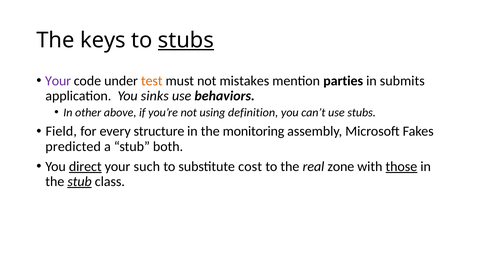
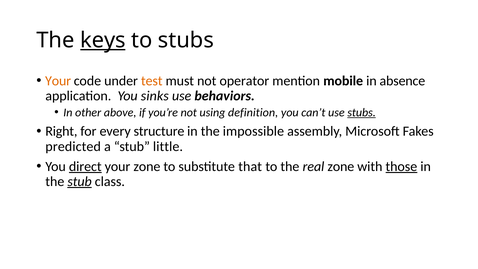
keys underline: none -> present
stubs at (186, 40) underline: present -> none
Your at (58, 81) colour: purple -> orange
mistakes: mistakes -> operator
parties: parties -> mobile
submits: submits -> absence
stubs at (362, 112) underline: none -> present
Field: Field -> Right
monitoring: monitoring -> impossible
both: both -> little
your such: such -> zone
cost: cost -> that
